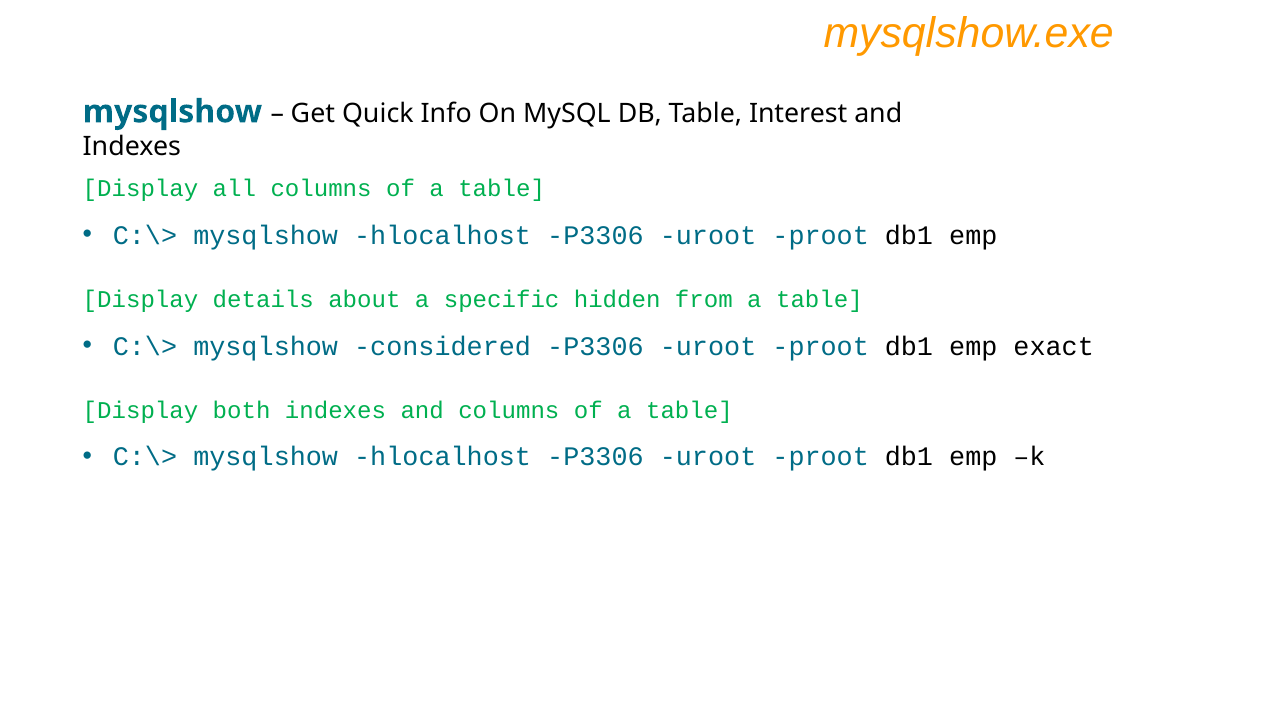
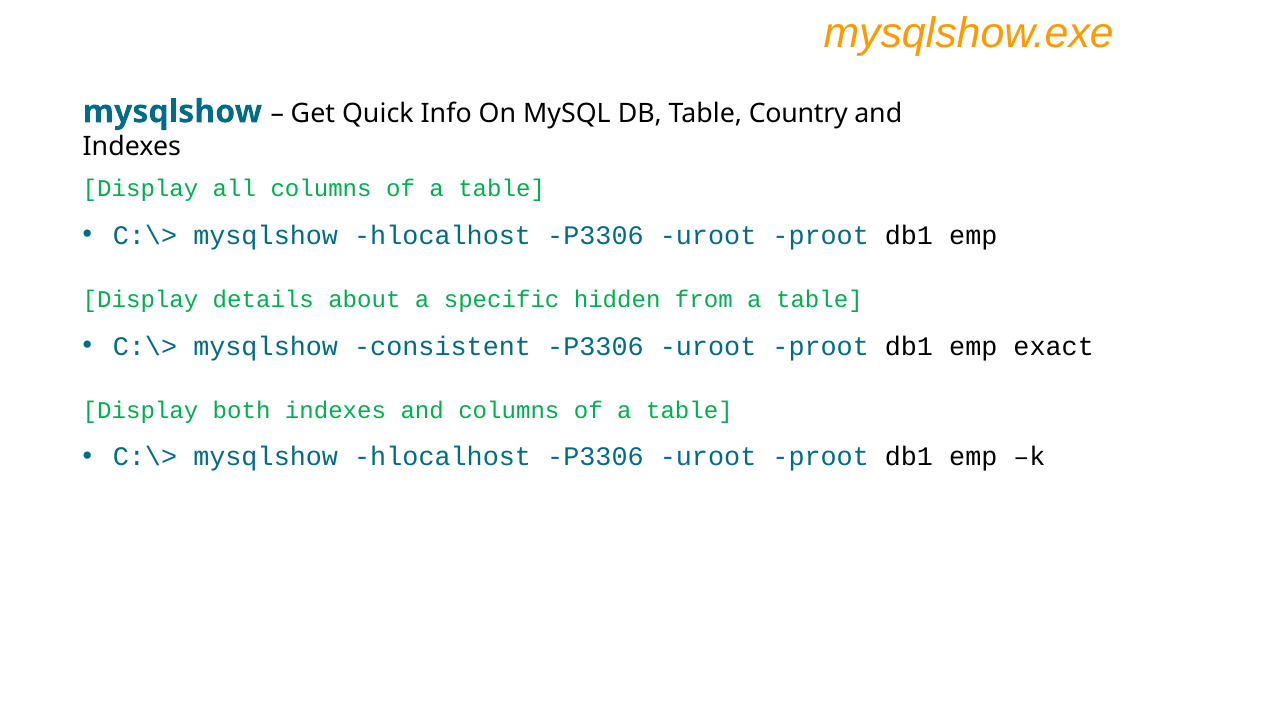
Interest: Interest -> Country
considered: considered -> consistent
